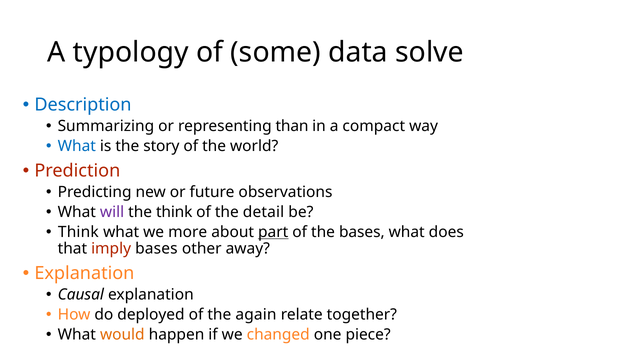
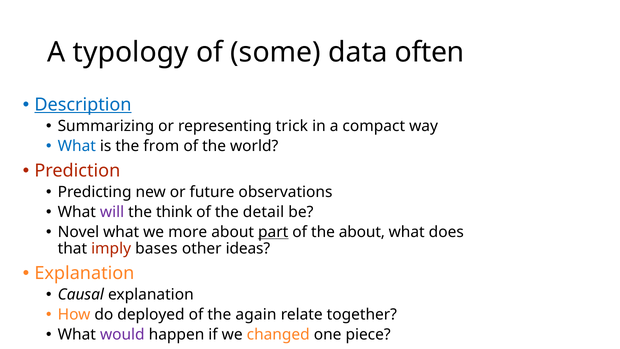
solve: solve -> often
Description underline: none -> present
than: than -> trick
story: story -> from
Think at (78, 232): Think -> Novel
the bases: bases -> about
away: away -> ideas
would colour: orange -> purple
